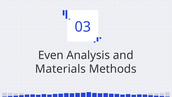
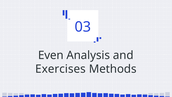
Materials: Materials -> Exercises
